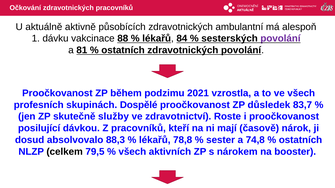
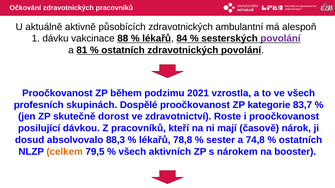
důsledek: důsledek -> kategorie
služby: služby -> dorost
celkem colour: black -> orange
